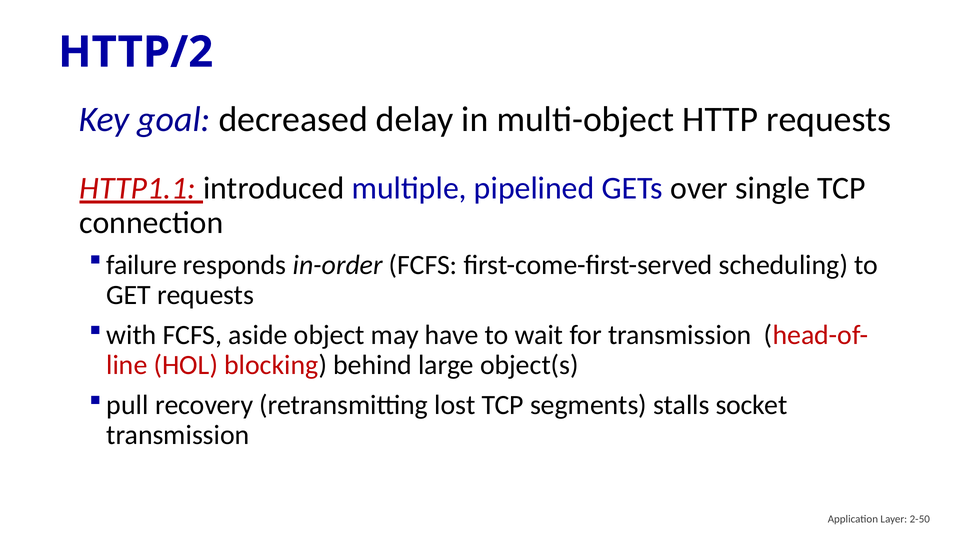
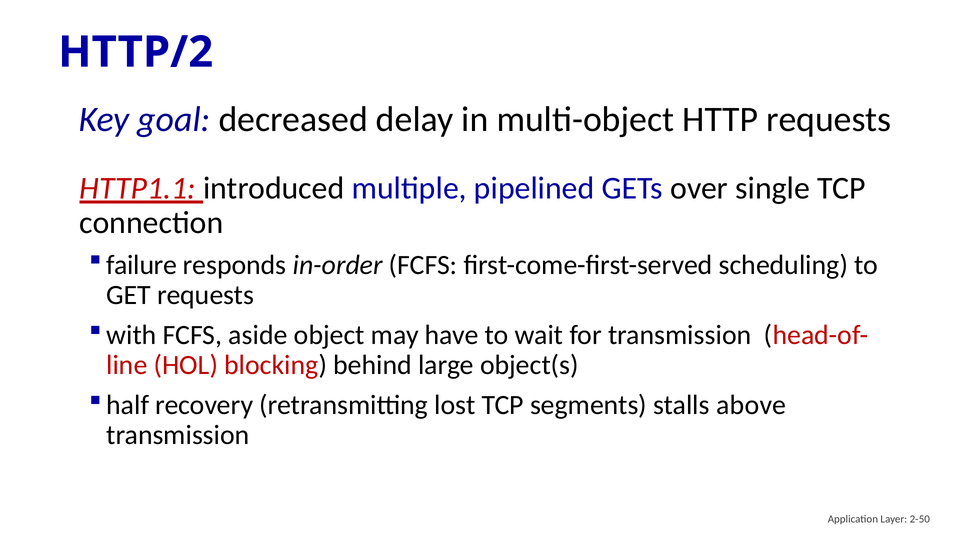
pull: pull -> half
socket: socket -> above
